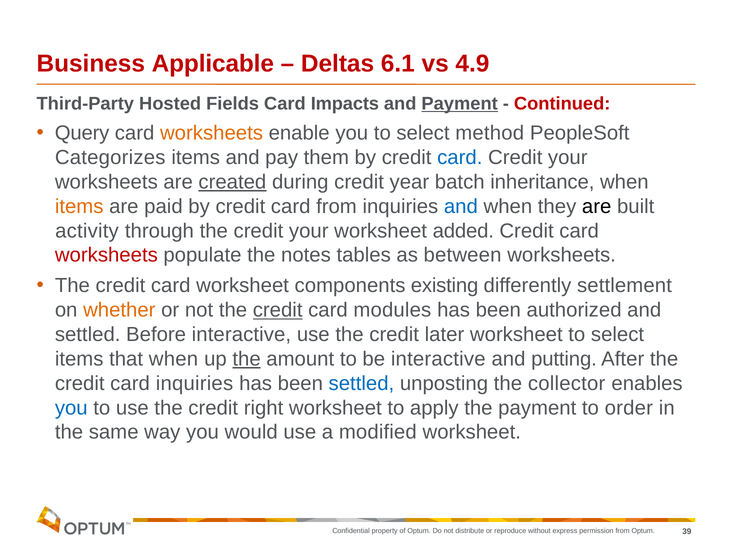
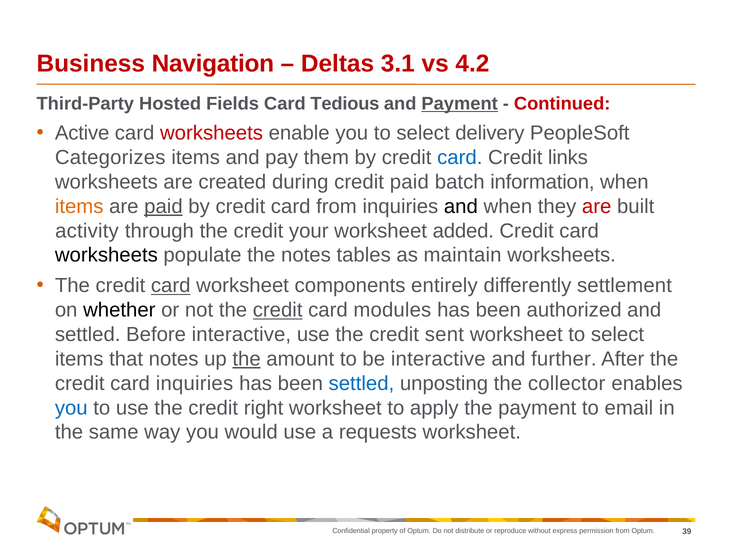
Applicable: Applicable -> Navigation
6.1: 6.1 -> 3.1
4.9: 4.9 -> 4.2
Impacts: Impacts -> Tedious
Query: Query -> Active
worksheets at (212, 133) colour: orange -> red
method: method -> delivery
your at (568, 158): your -> links
created underline: present -> none
credit year: year -> paid
inheritance: inheritance -> information
paid at (163, 206) underline: none -> present
and at (461, 206) colour: blue -> black
are at (597, 206) colour: black -> red
worksheets at (106, 255) colour: red -> black
between: between -> maintain
card at (171, 286) underline: none -> present
existing: existing -> entirely
whether colour: orange -> black
later: later -> sent
that when: when -> notes
putting: putting -> further
order: order -> email
modified: modified -> requests
